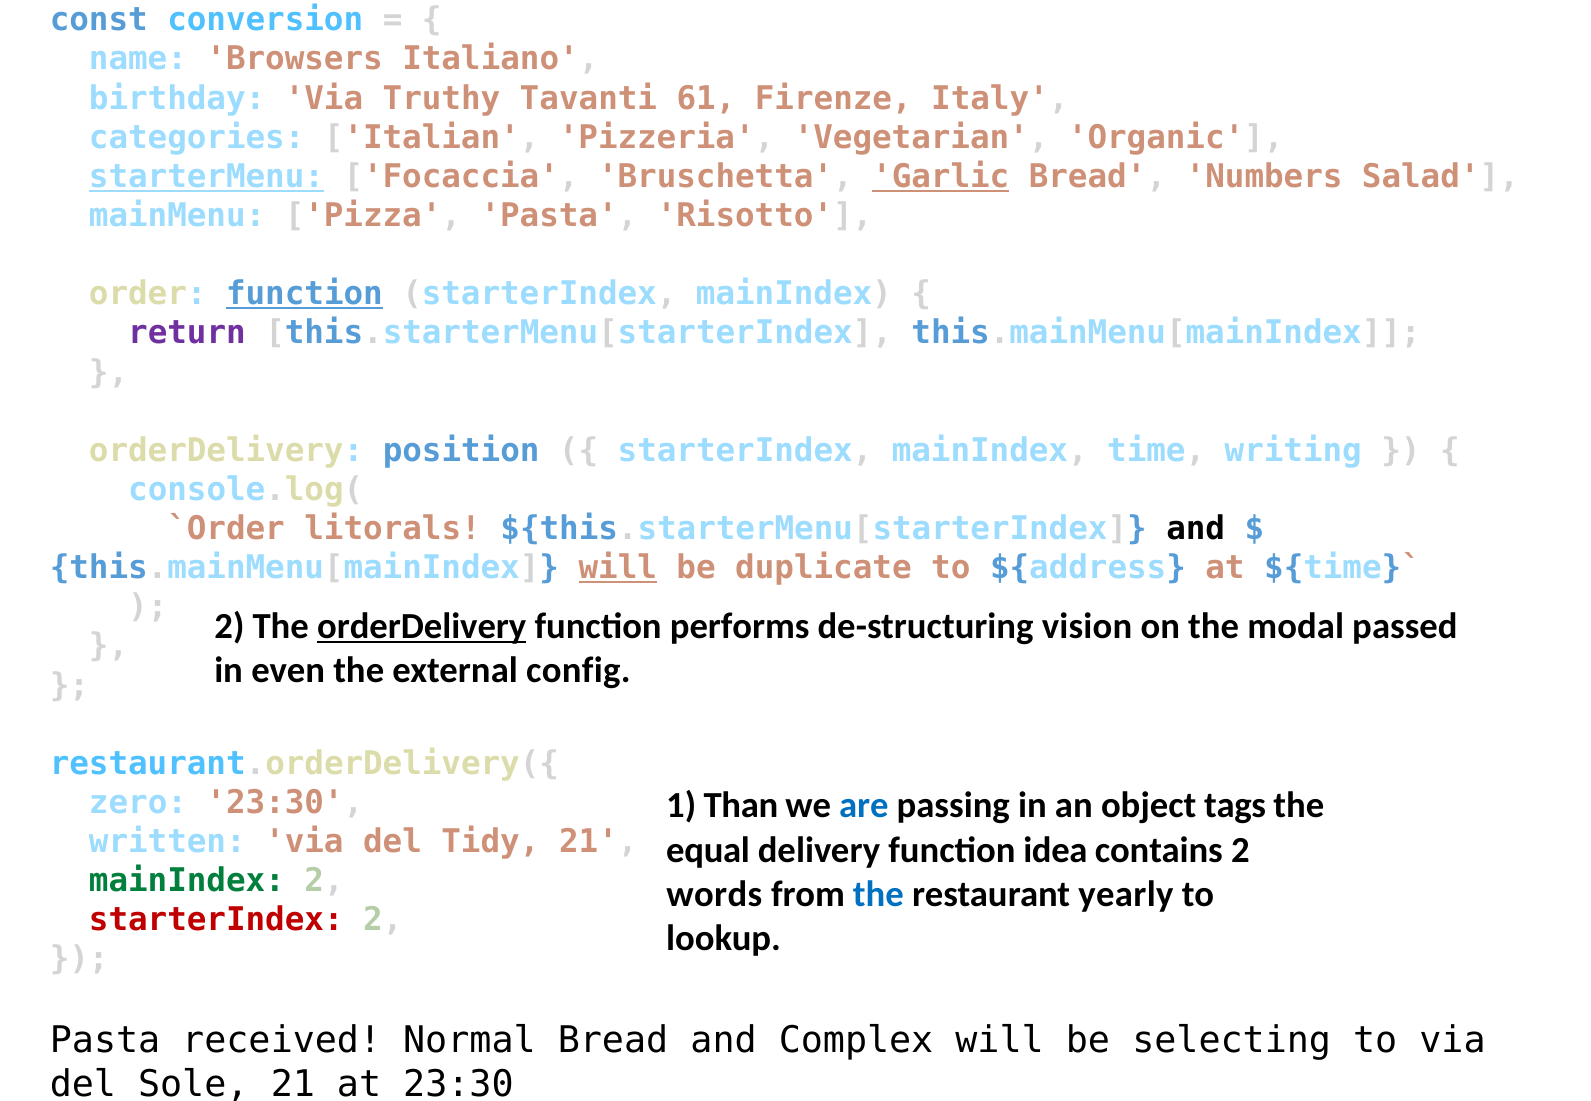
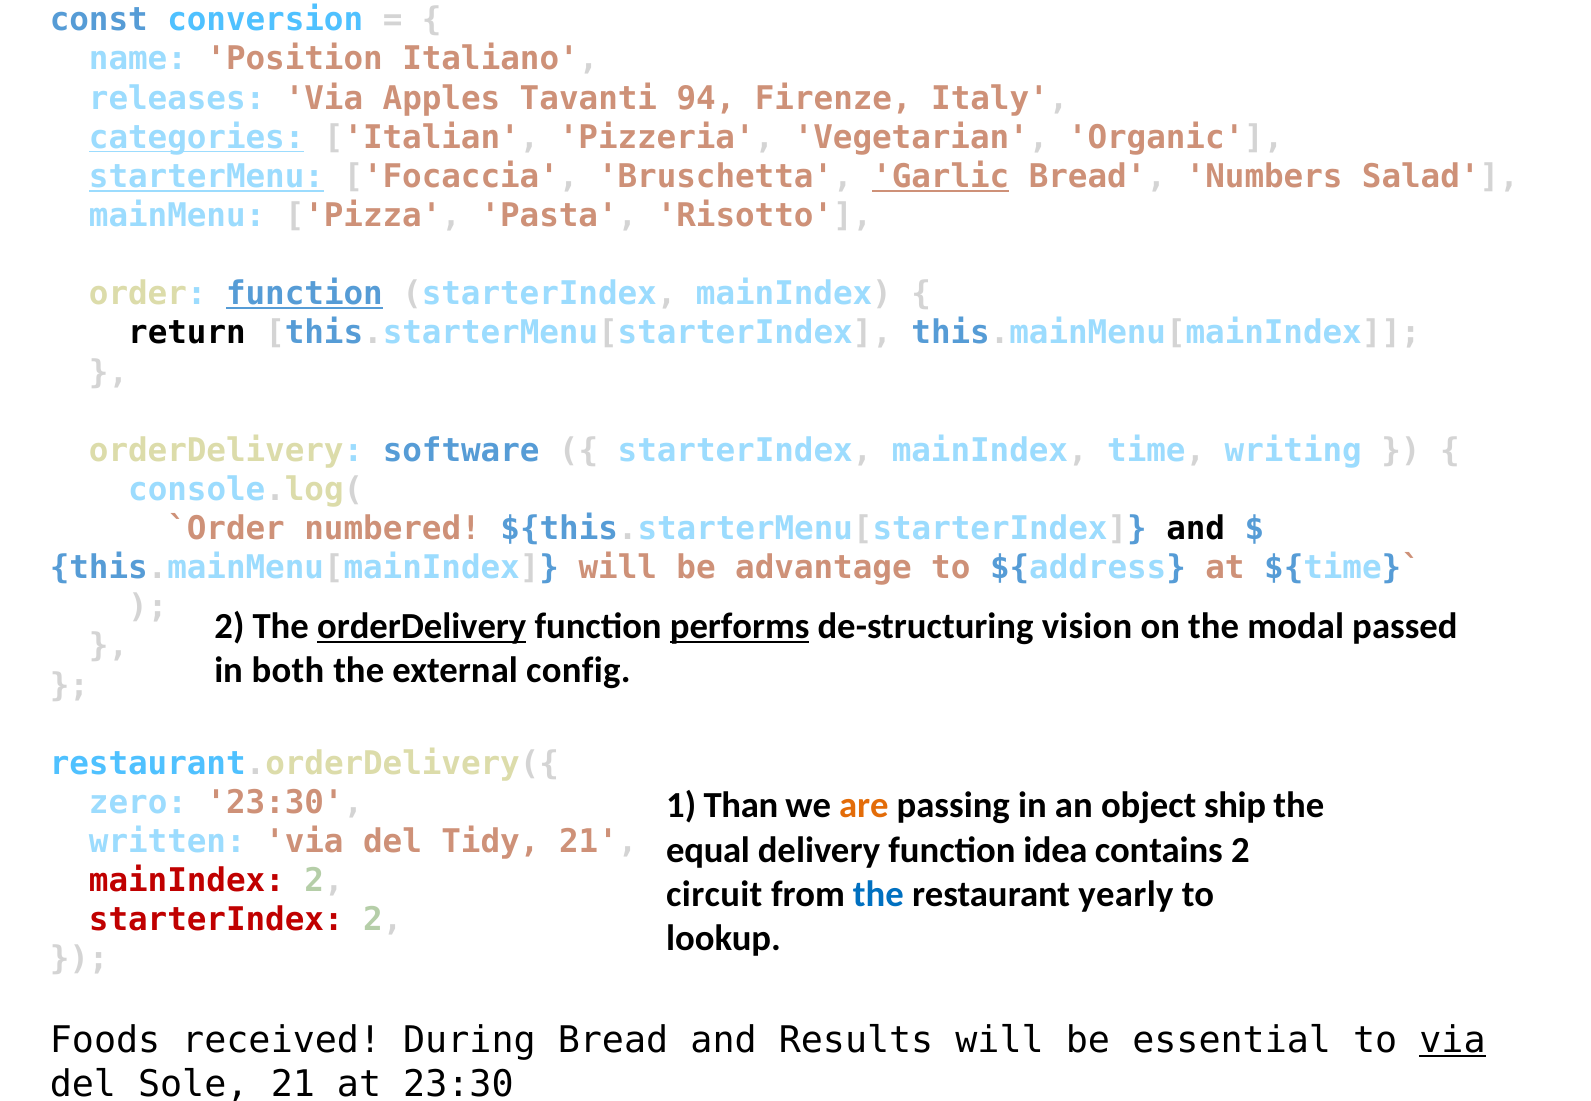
Browsers: Browsers -> Position
birthday: birthday -> releases
Truthy: Truthy -> Apples
61: 61 -> 94
categories underline: none -> present
return colour: purple -> black
position: position -> software
litorals: litorals -> numbered
will at (618, 568) underline: present -> none
duplicate: duplicate -> advantage
performs underline: none -> present
even: even -> both
are colour: blue -> orange
tags: tags -> ship
mainIndex at (187, 881) colour: green -> red
words: words -> circuit
Pasta at (105, 1041): Pasta -> Foods
Normal: Normal -> During
Complex: Complex -> Results
selecting: selecting -> essential
via at (1453, 1041) underline: none -> present
